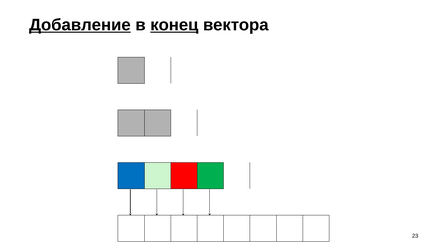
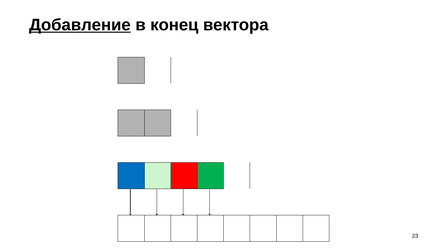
конец underline: present -> none
